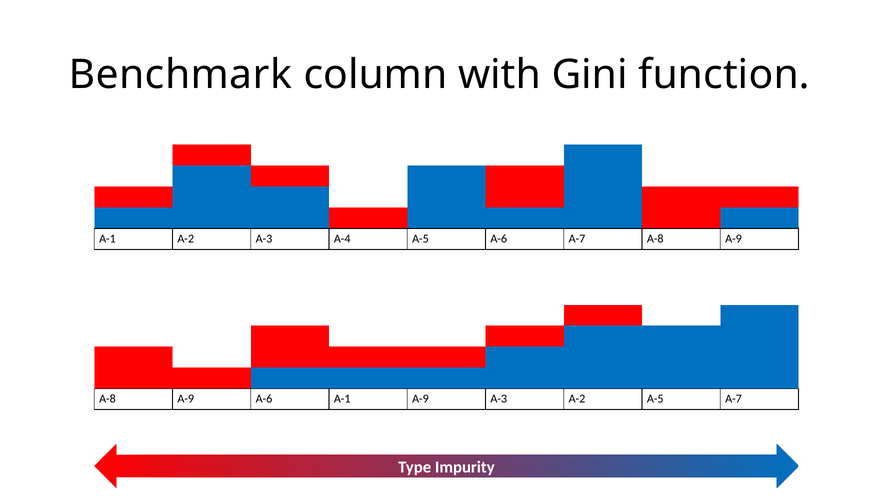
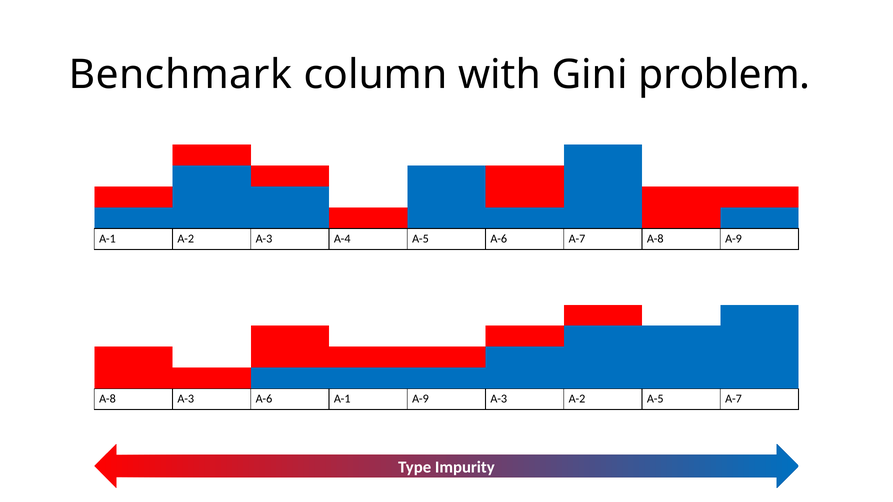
function: function -> problem
A-9 at (186, 399): A-9 -> A-3
